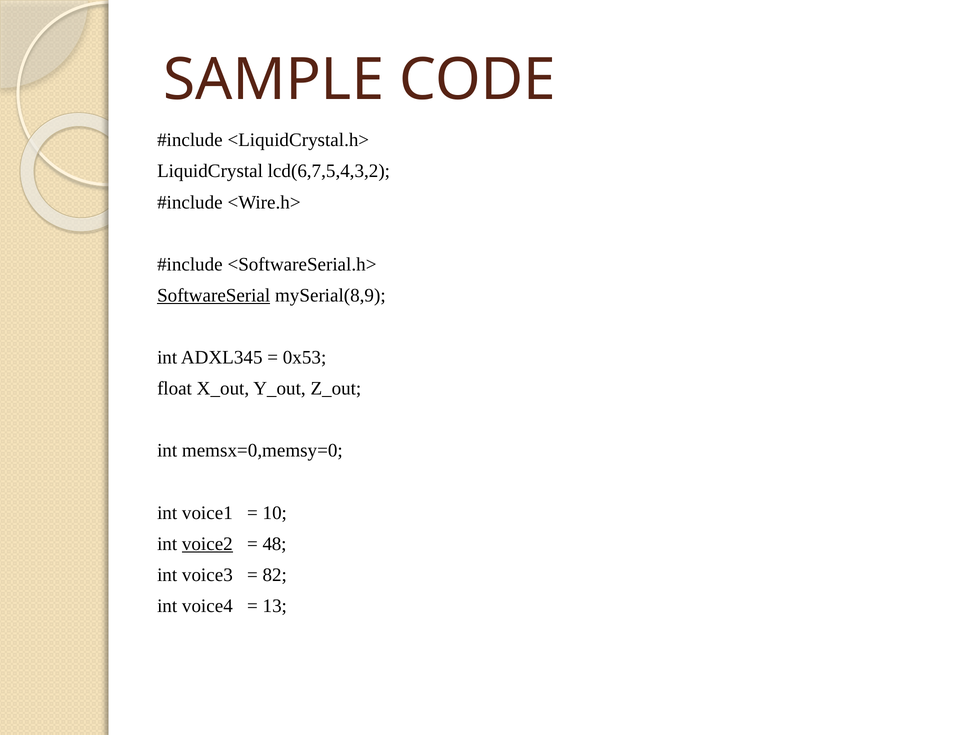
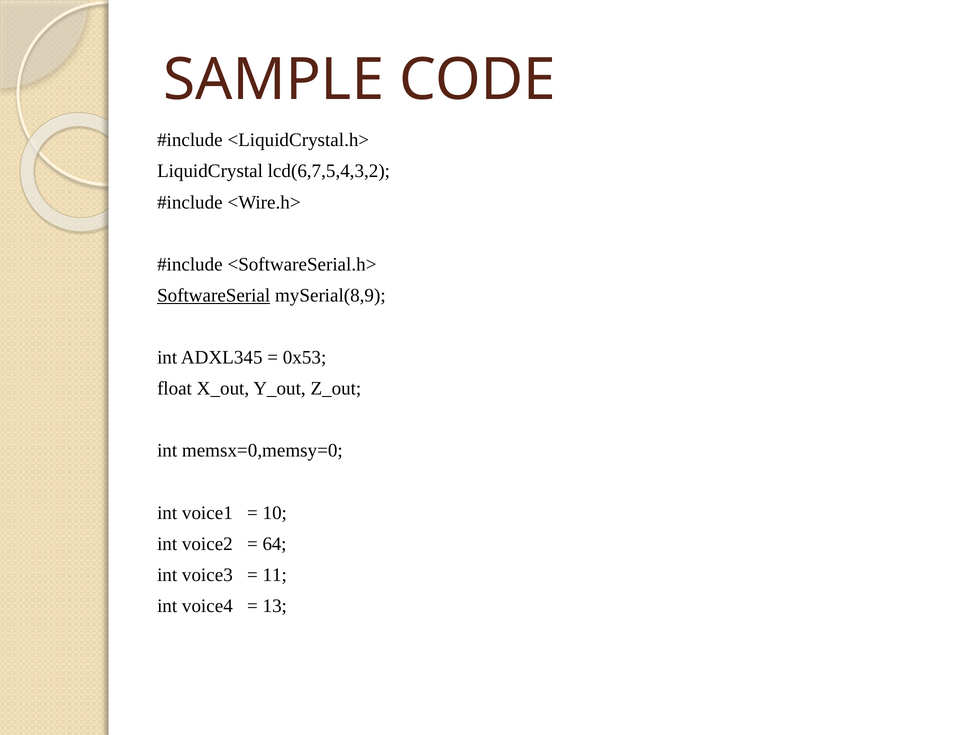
voice2 underline: present -> none
48: 48 -> 64
82: 82 -> 11
